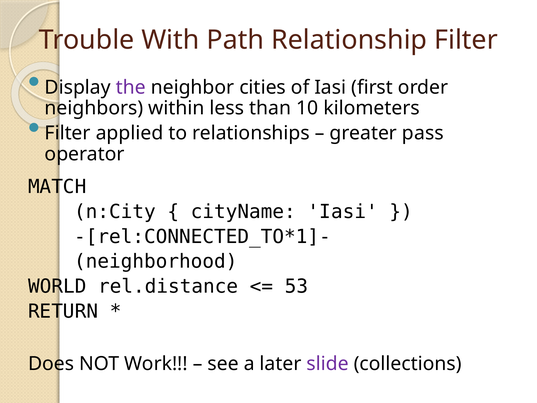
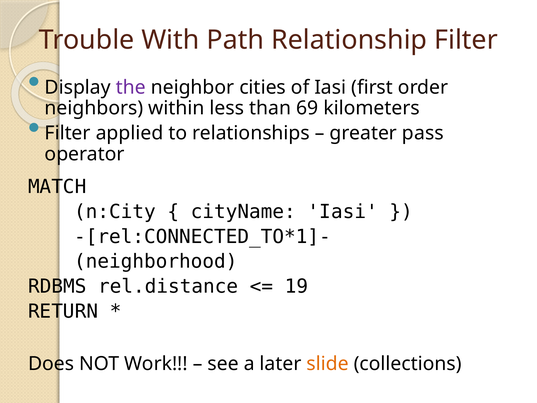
10: 10 -> 69
WORLD: WORLD -> RDBMS
53: 53 -> 19
slide colour: purple -> orange
